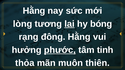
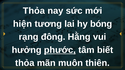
Hằng at (34, 11): Hằng -> Thỏa
lòng: lòng -> hiện
lai underline: present -> none
tinh: tinh -> biết
